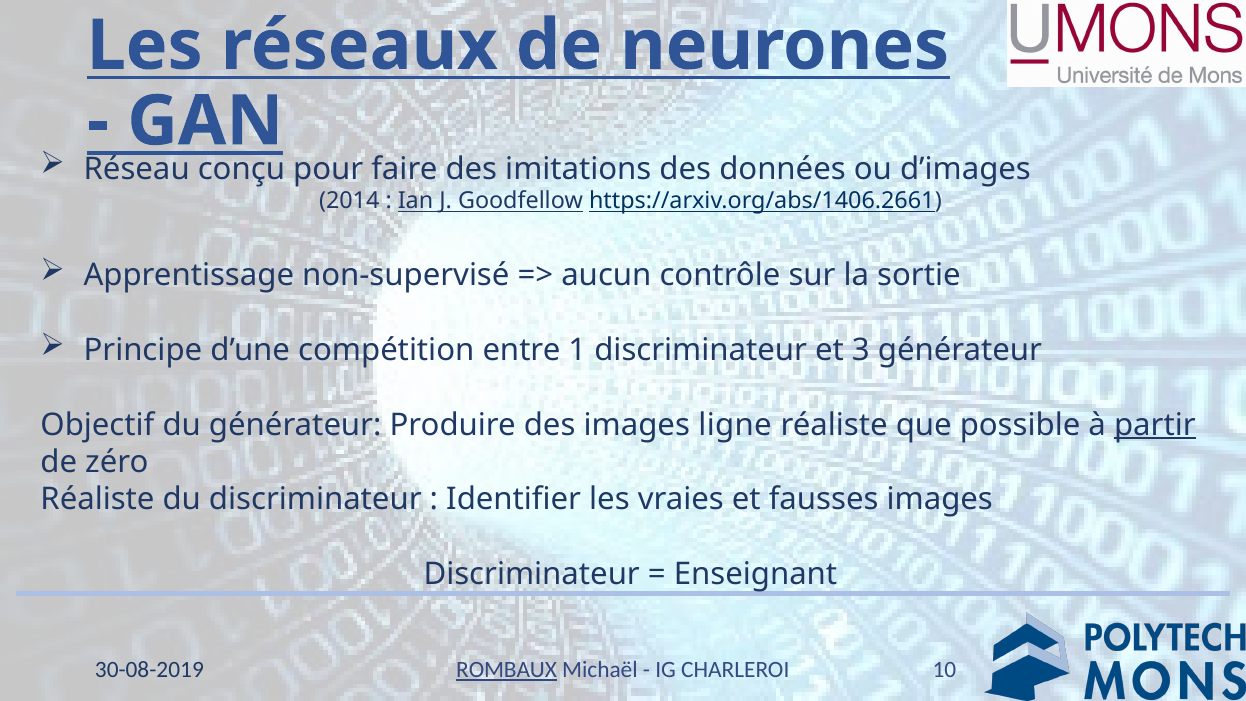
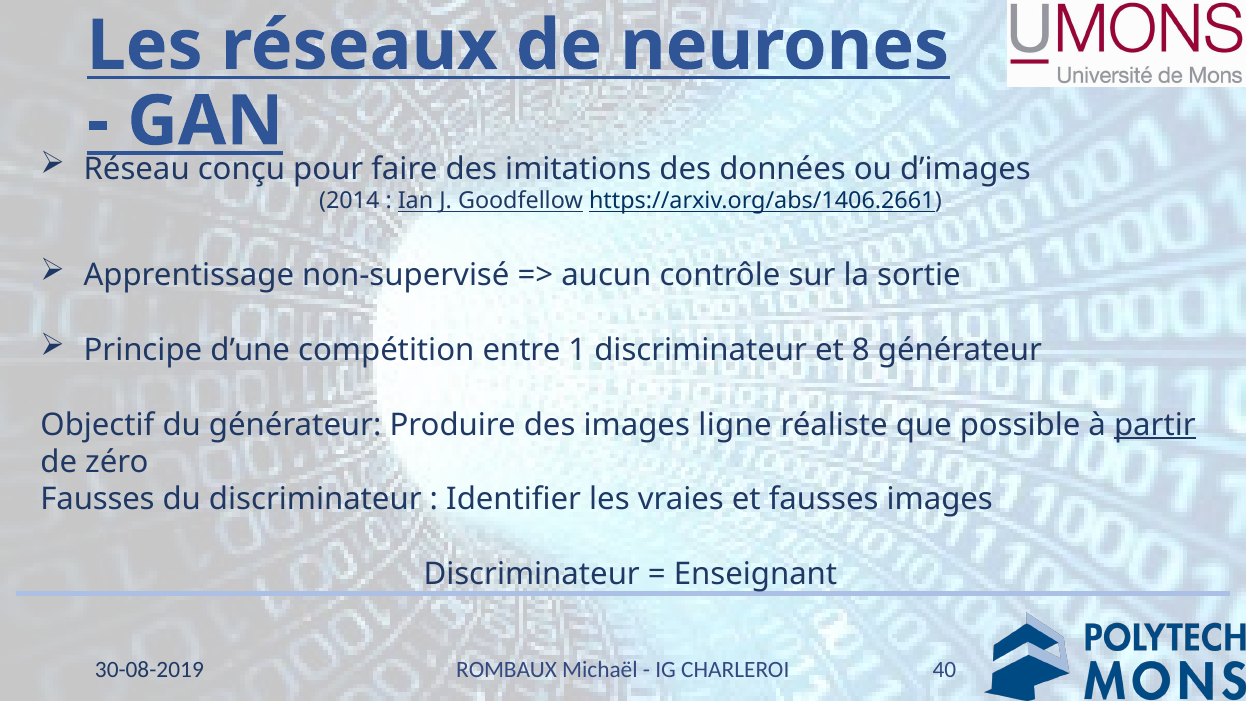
3: 3 -> 8
Réaliste at (97, 500): Réaliste -> Fausses
ROMBAUX underline: present -> none
10: 10 -> 40
